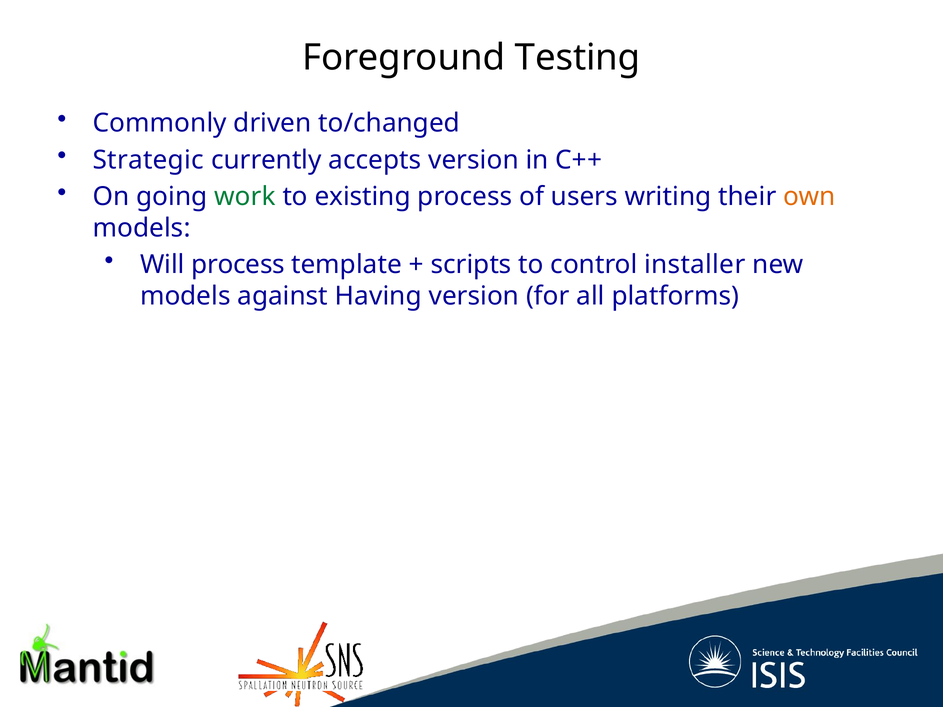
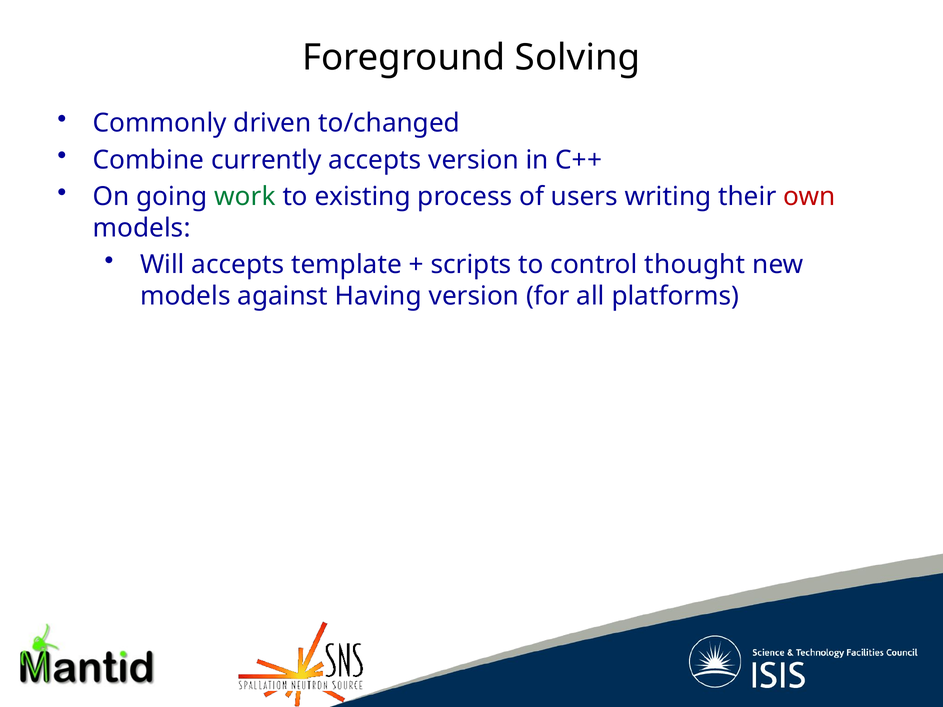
Testing: Testing -> Solving
Strategic: Strategic -> Combine
own colour: orange -> red
Will process: process -> accepts
installer: installer -> thought
